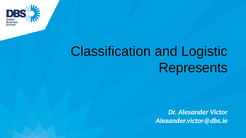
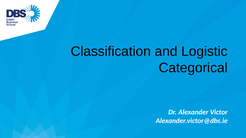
Represents: Represents -> Categorical
